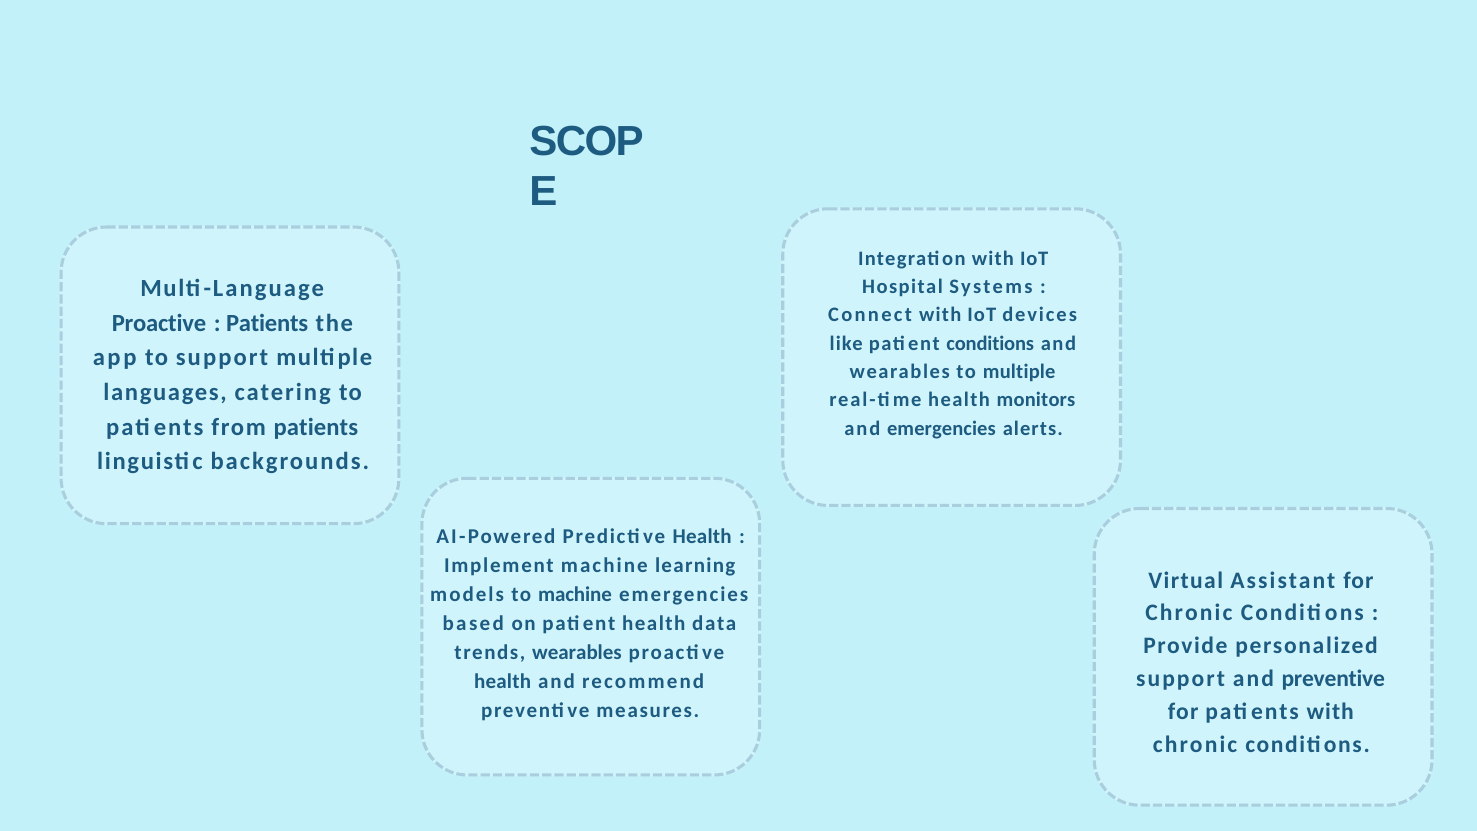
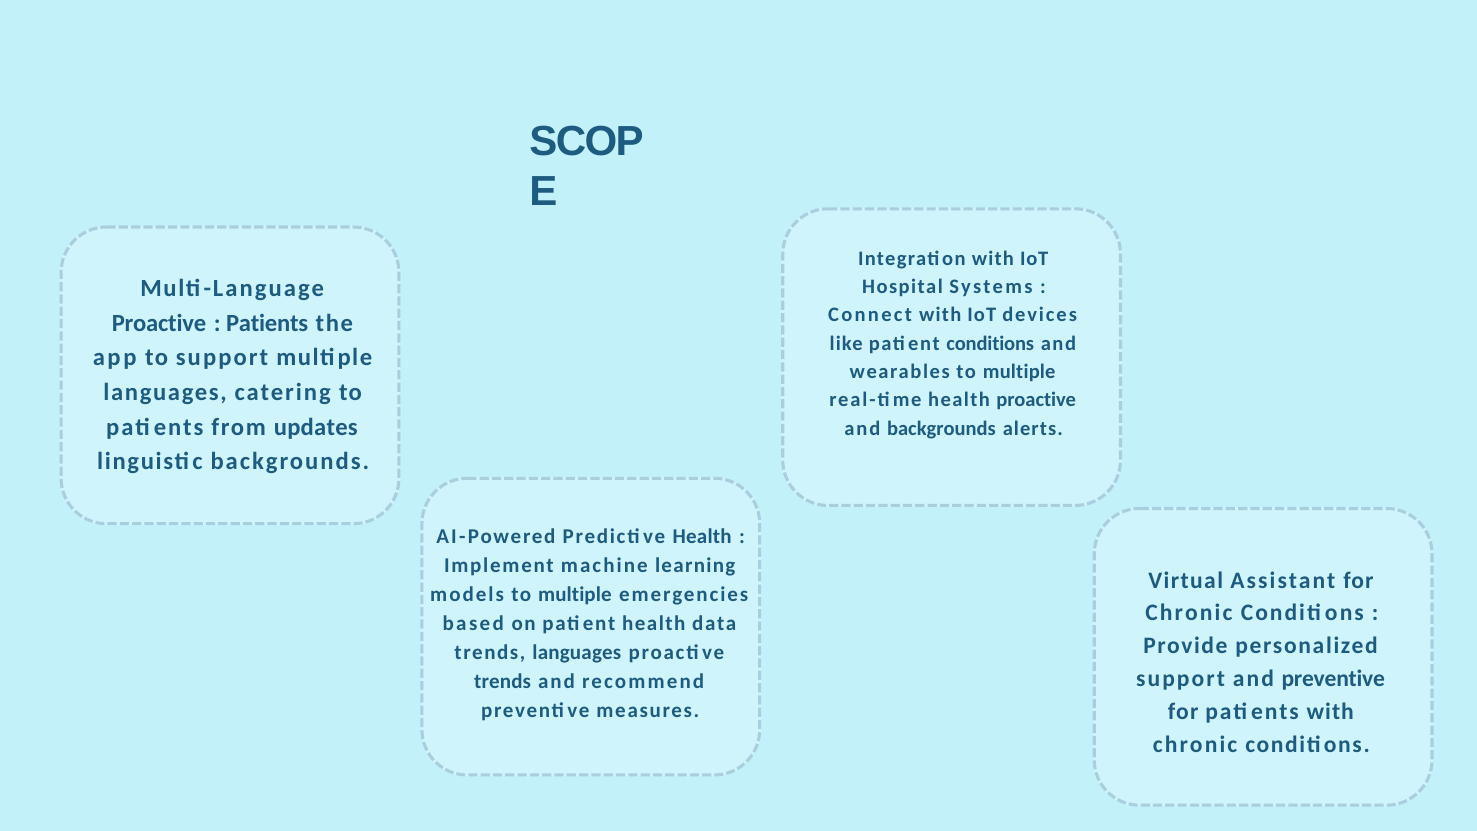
health monitors: monitors -> proactive
from patients: patients -> updates
and emergencies: emergencies -> backgrounds
models to machine: machine -> multiple
trends wearables: wearables -> languages
health at (503, 681): health -> trends
